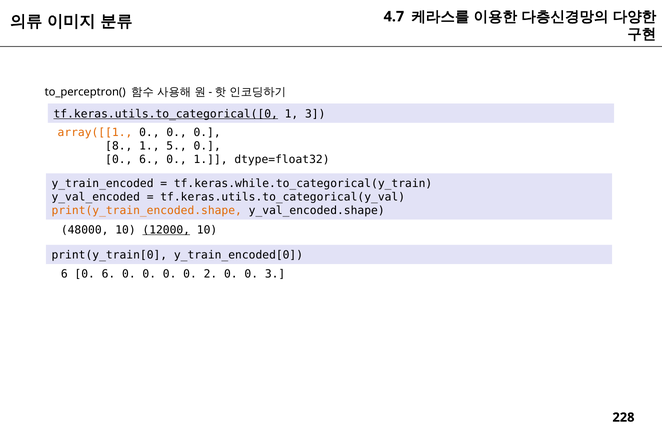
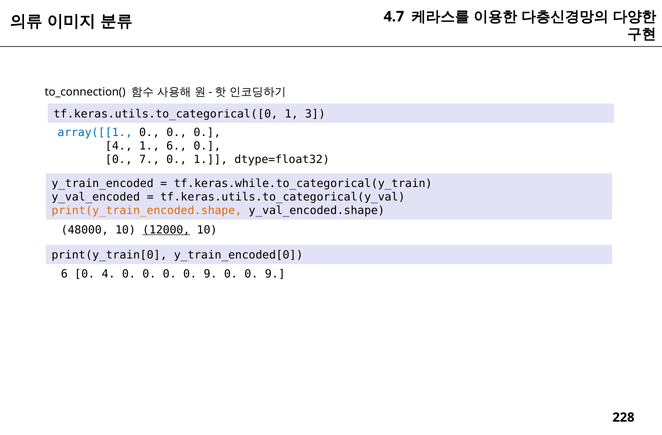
to_perceptron(: to_perceptron( -> to_connection(
tf.keras.utils.to_categorical([0 underline: present -> none
array([[1 colour: orange -> blue
8 at (119, 146): 8 -> 4
1 5: 5 -> 6
6 at (149, 160): 6 -> 7
6 0 6: 6 -> 4
0 0 0 2: 2 -> 9
3 at (275, 274): 3 -> 9
